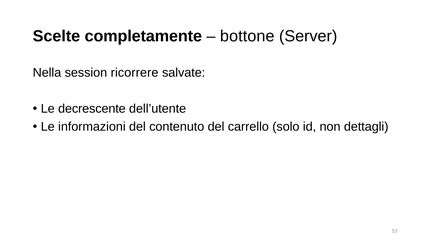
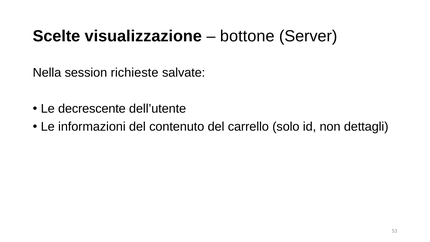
completamente: completamente -> visualizzazione
ricorrere: ricorrere -> richieste
